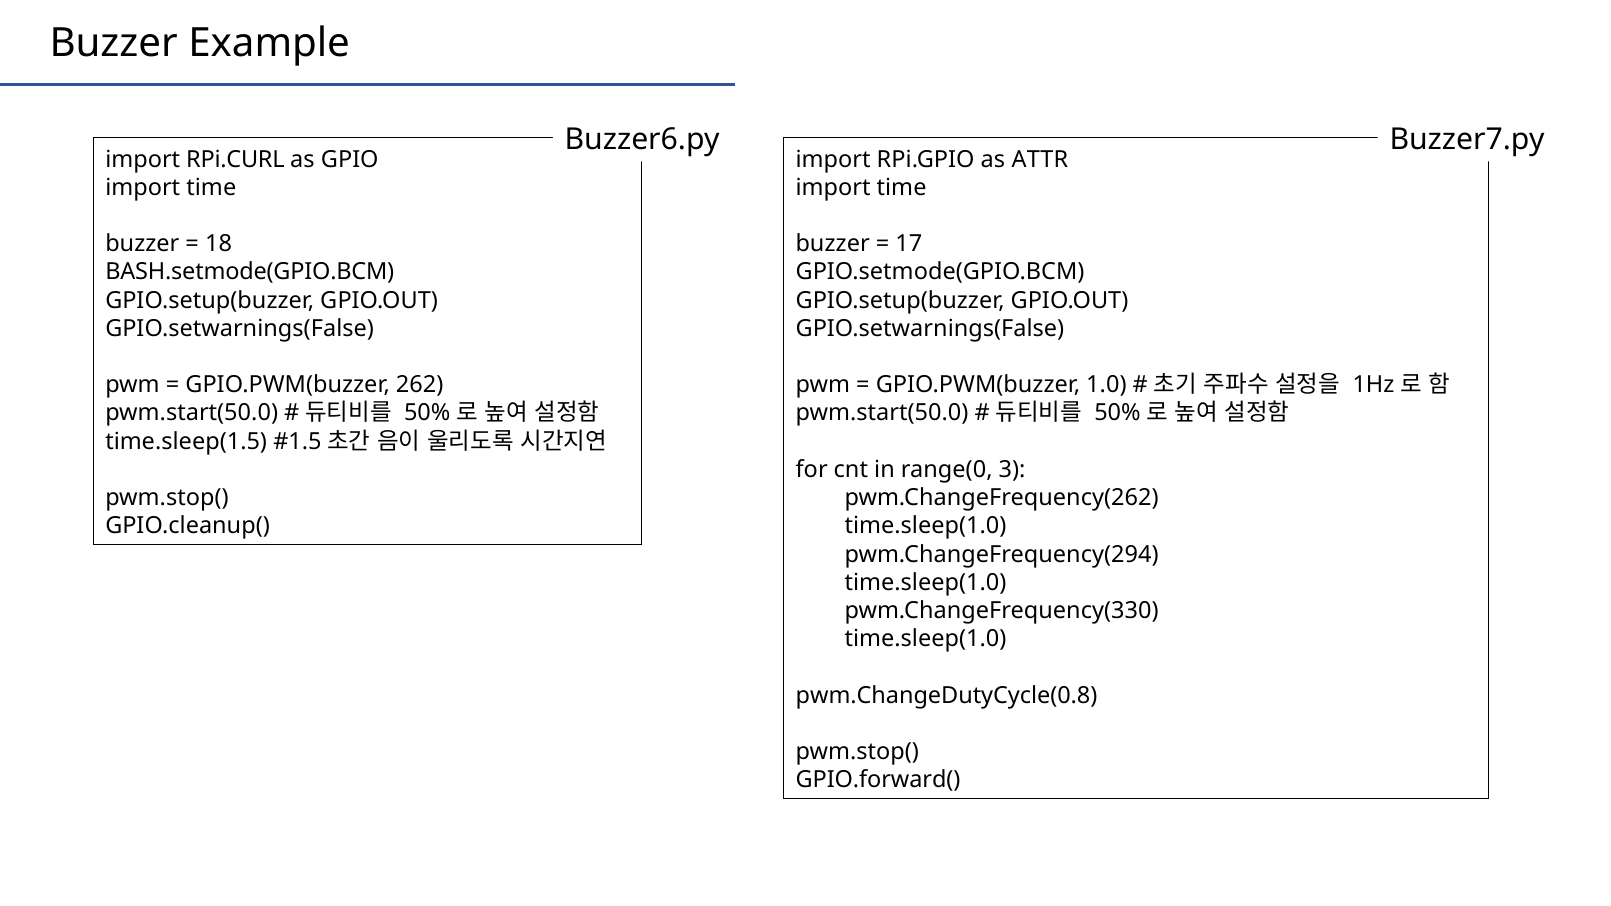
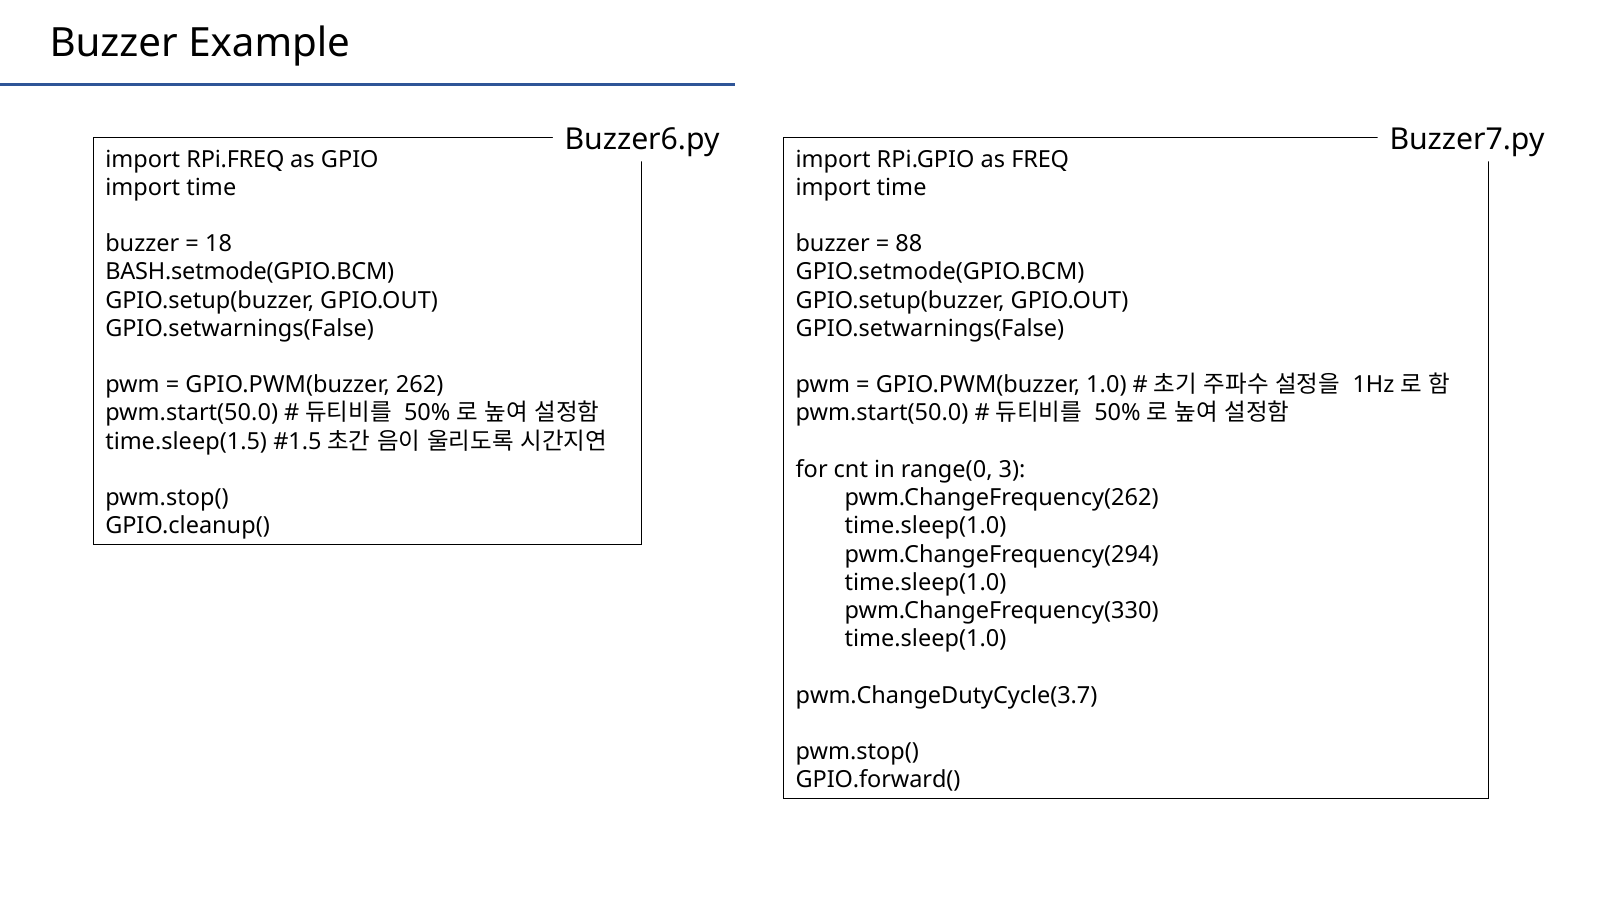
RPi.CURL: RPi.CURL -> RPi.FREQ
ATTR: ATTR -> FREQ
17: 17 -> 88
pwm.ChangeDutyCycle(0.8: pwm.ChangeDutyCycle(0.8 -> pwm.ChangeDutyCycle(3.7
